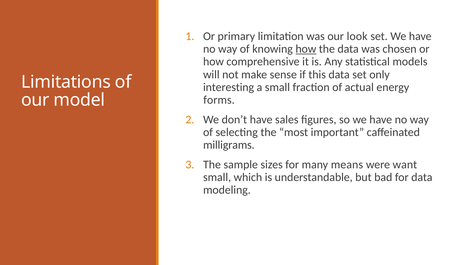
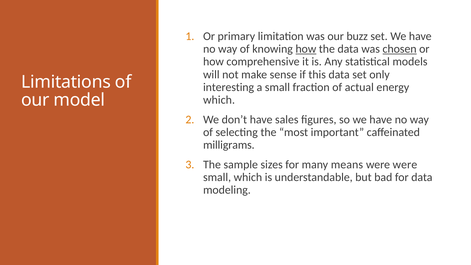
look: look -> buzz
chosen underline: none -> present
forms at (219, 100): forms -> which
were want: want -> were
